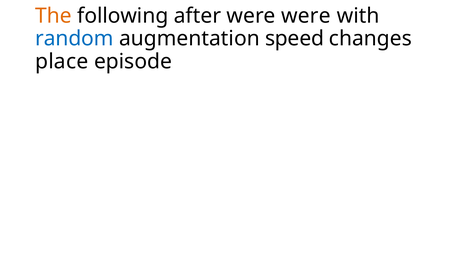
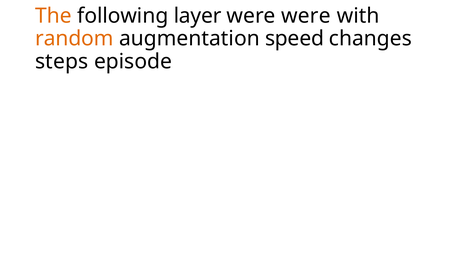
after: after -> layer
random colour: blue -> orange
place: place -> steps
